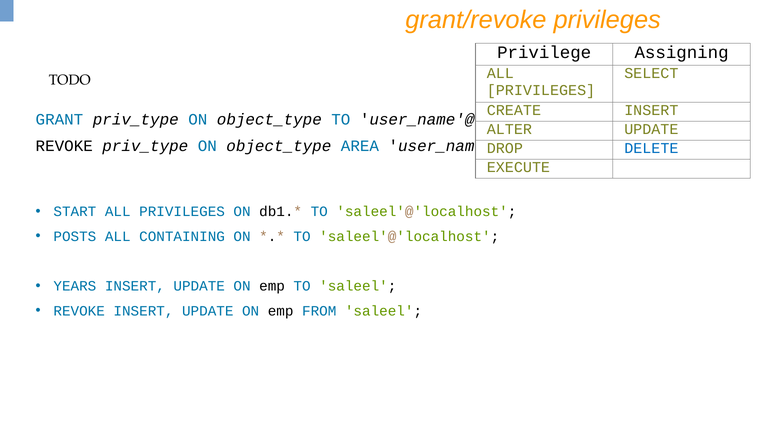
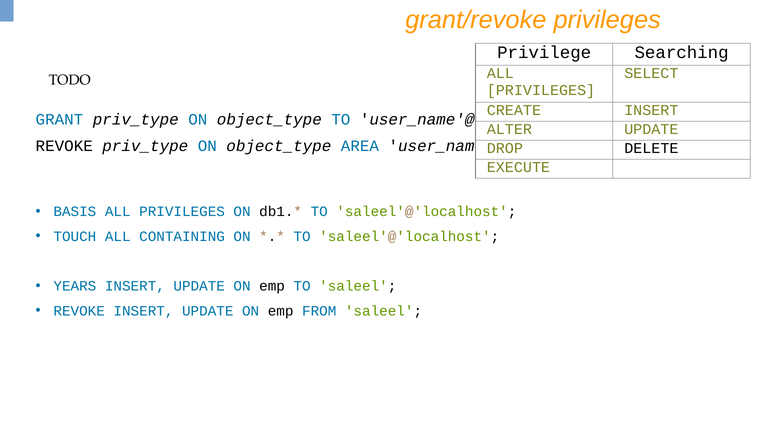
Assigning: Assigning -> Searching
DELETE colour: blue -> black
START: START -> BASIS
POSTS: POSTS -> TOUCH
